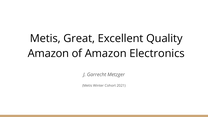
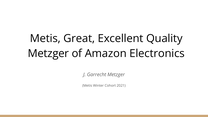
Amazon at (48, 53): Amazon -> Metzger
